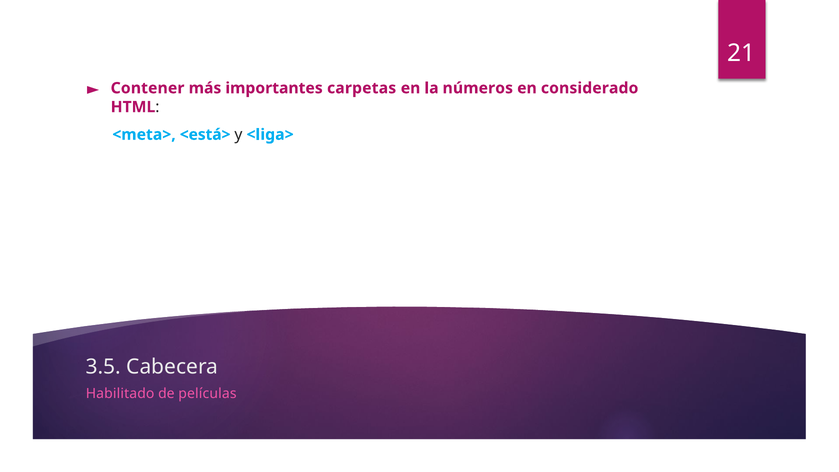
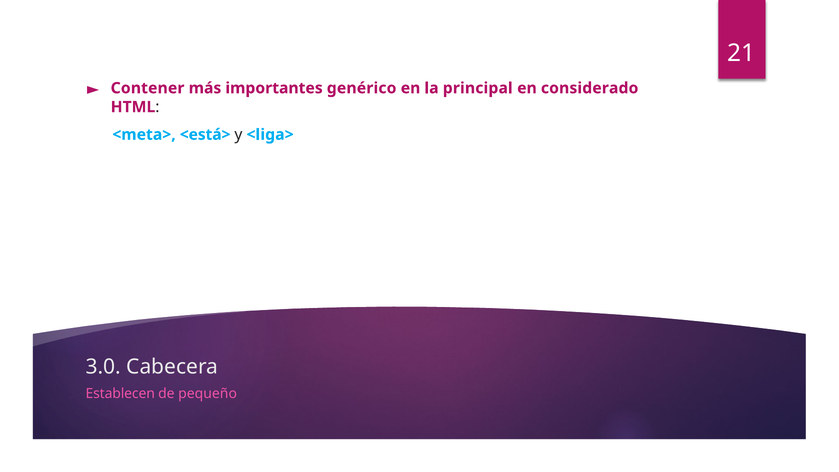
carpetas: carpetas -> genérico
números: números -> principal
3.5: 3.5 -> 3.0
Habilitado: Habilitado -> Establecen
películas: películas -> pequeño
